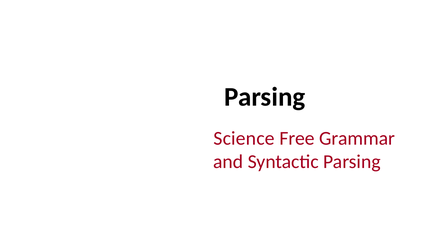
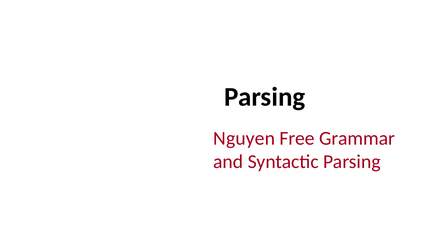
Science: Science -> Nguyen
